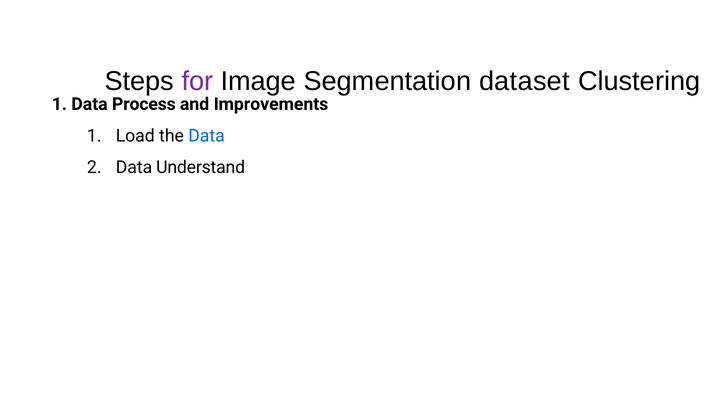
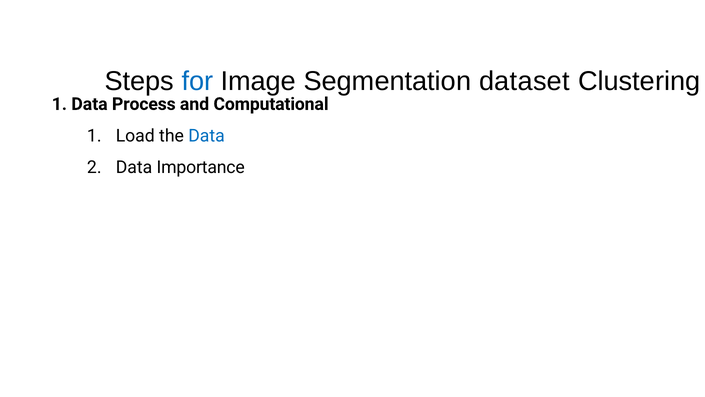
for colour: purple -> blue
Improvements: Improvements -> Computational
Understand: Understand -> Importance
